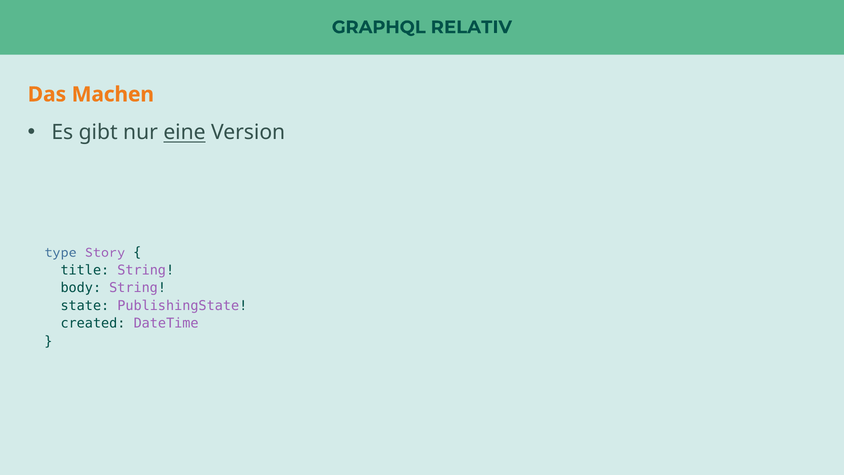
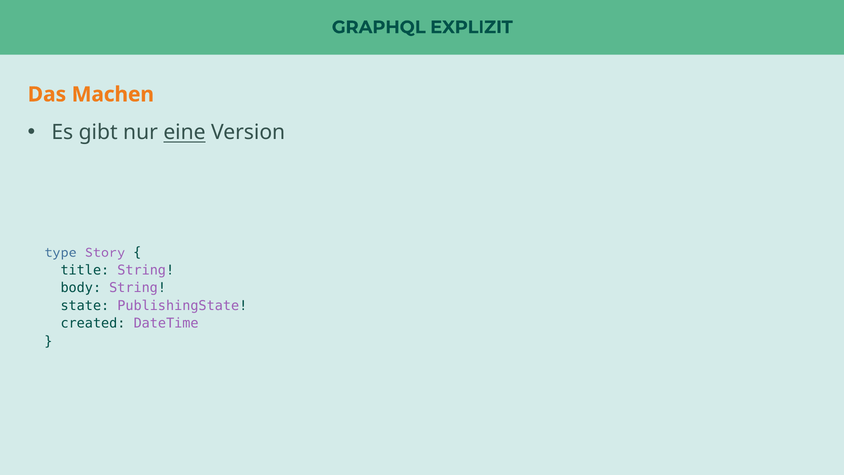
RELATIV: RELATIV -> EXPLIZIT
